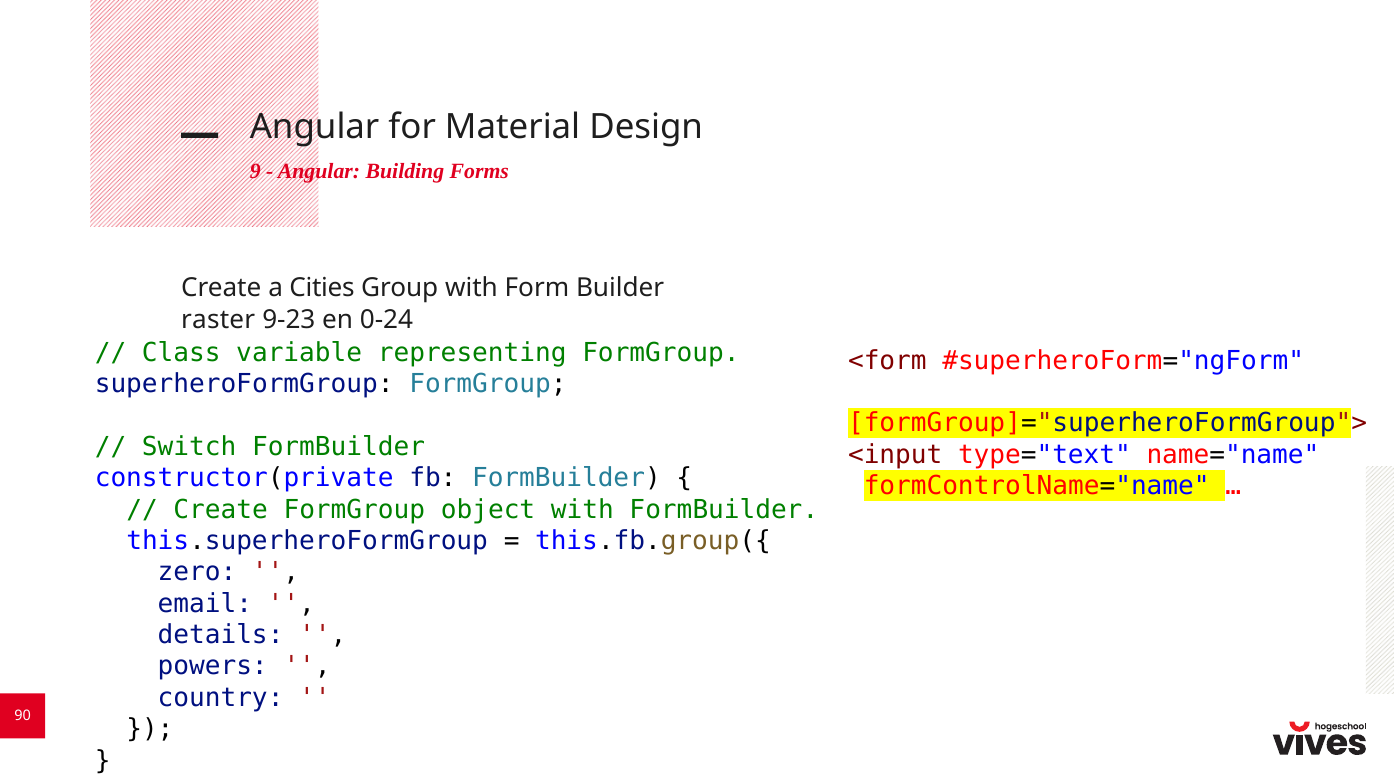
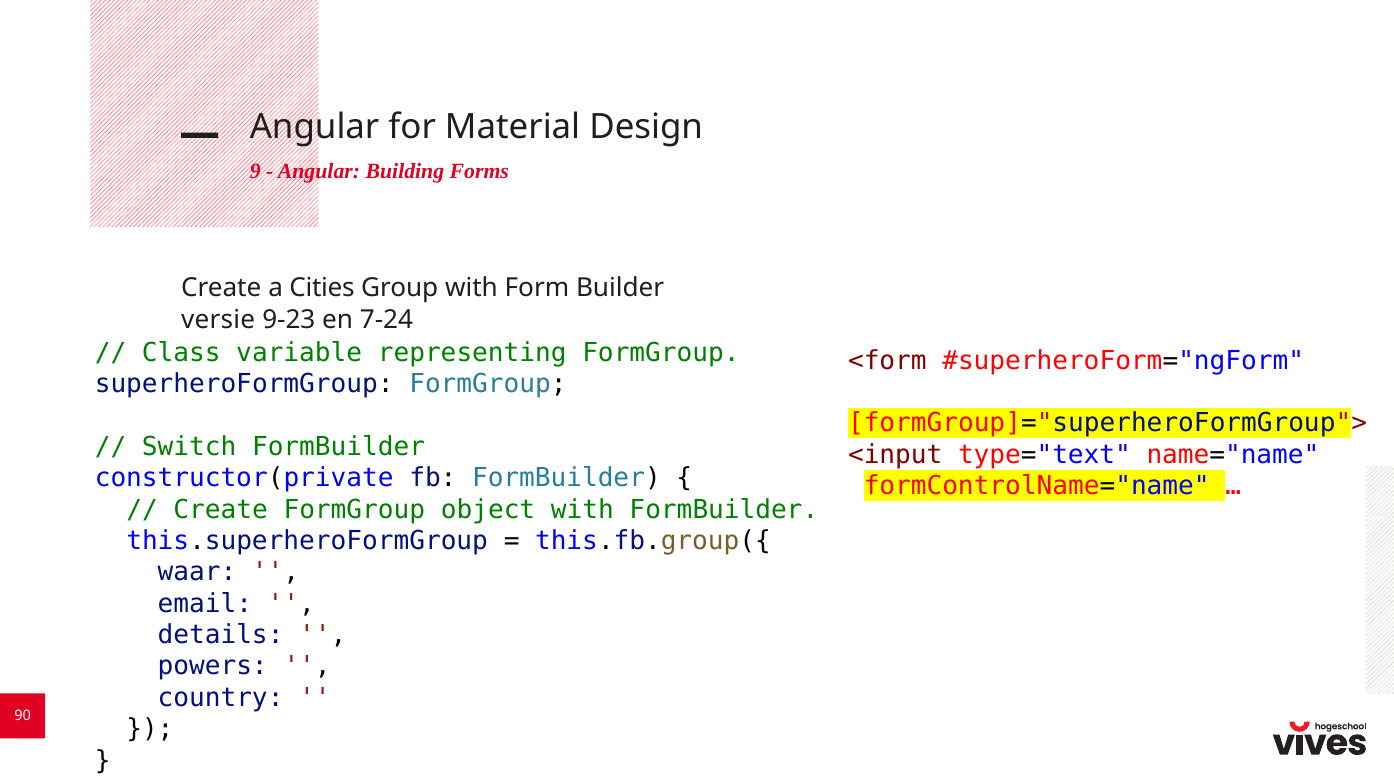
raster: raster -> versie
0-24: 0-24 -> 7-24
zero: zero -> waar
